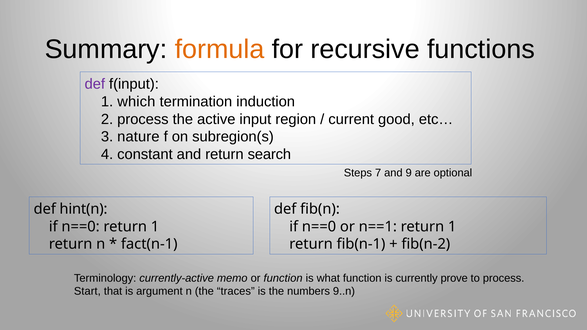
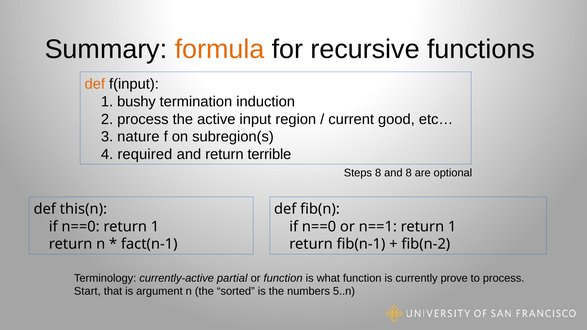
def at (95, 84) colour: purple -> orange
which: which -> bushy
constant: constant -> required
search: search -> terrible
Steps 7: 7 -> 8
and 9: 9 -> 8
hint(n: hint(n -> this(n
memo: memo -> partial
traces: traces -> sorted
9..n: 9..n -> 5..n
